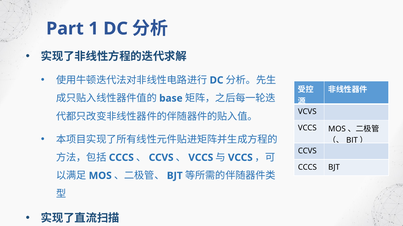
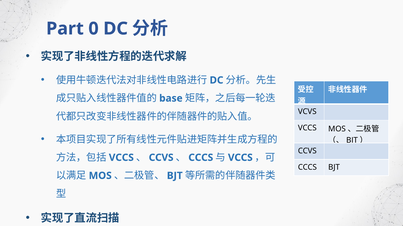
1: 1 -> 0
CCCS at (121, 158): CCCS -> VCCS
VCCS at (201, 158): VCCS -> CCCS
